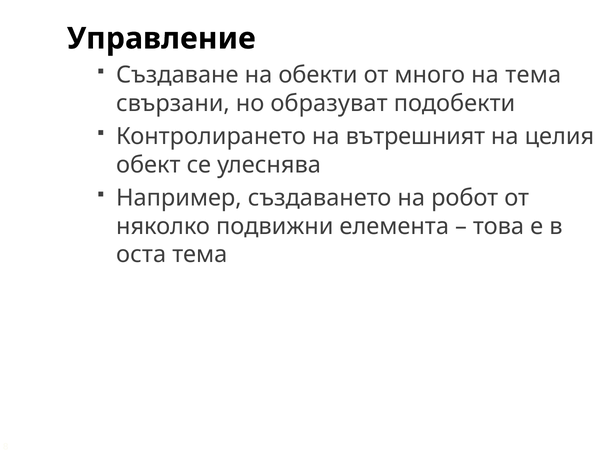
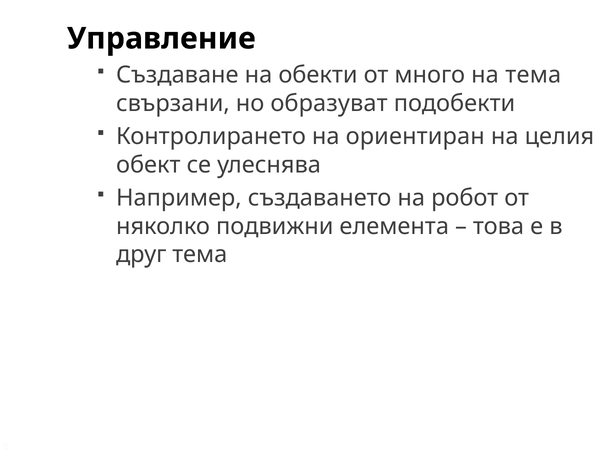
вътрешният: вътрешният -> ориентиран
оста: оста -> друг
